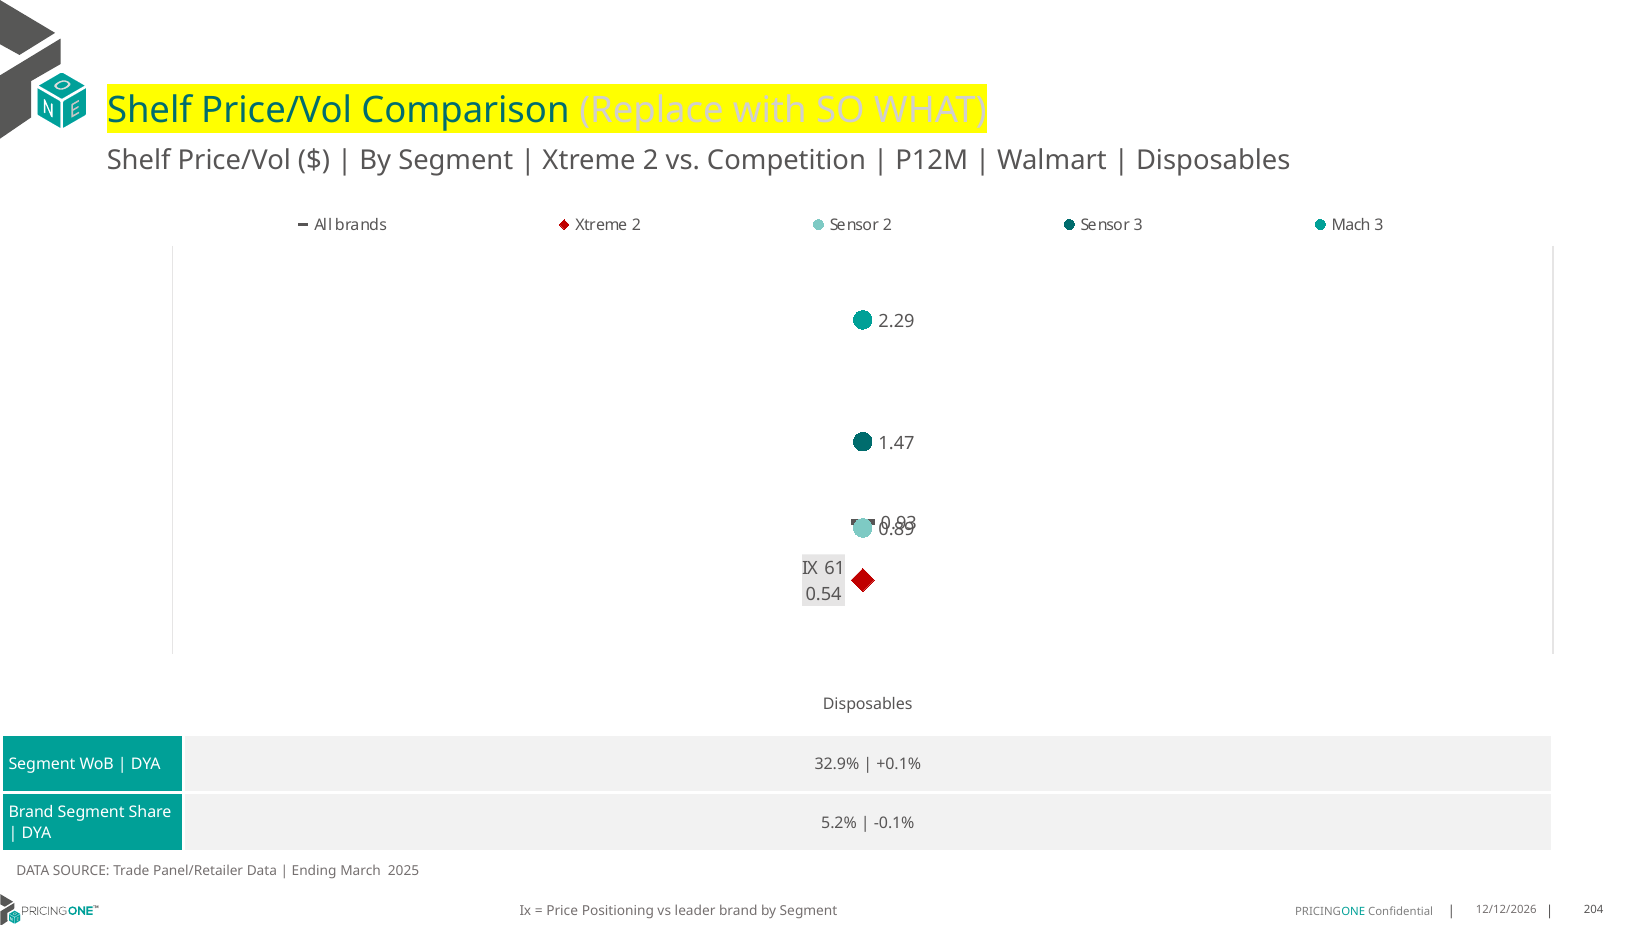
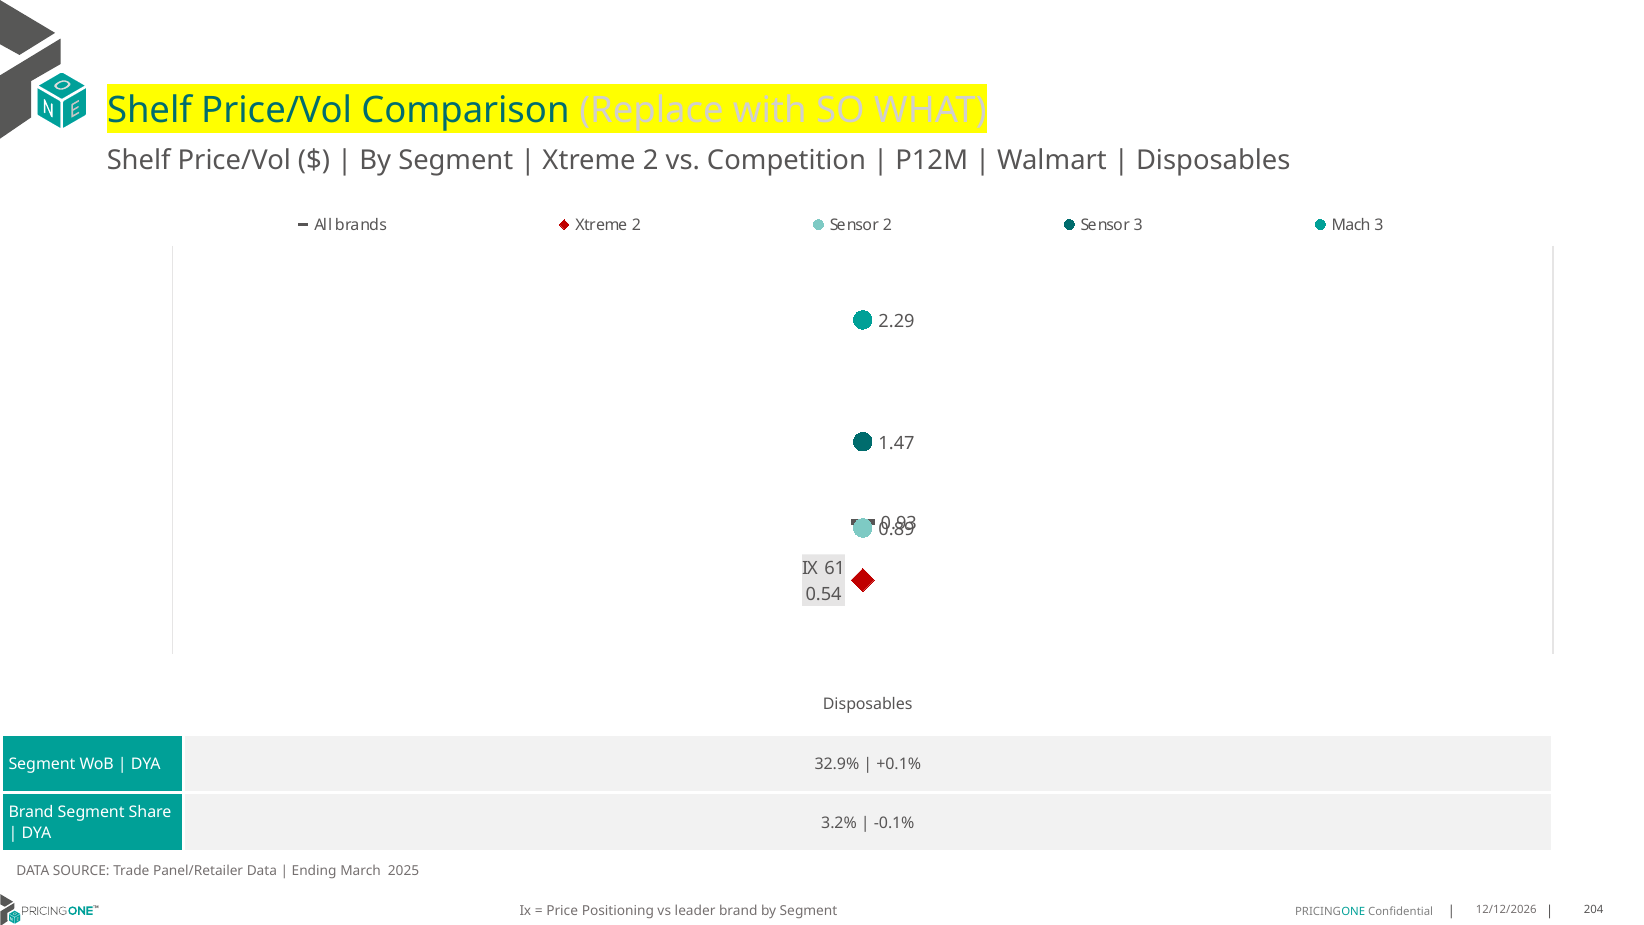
5.2%: 5.2% -> 3.2%
